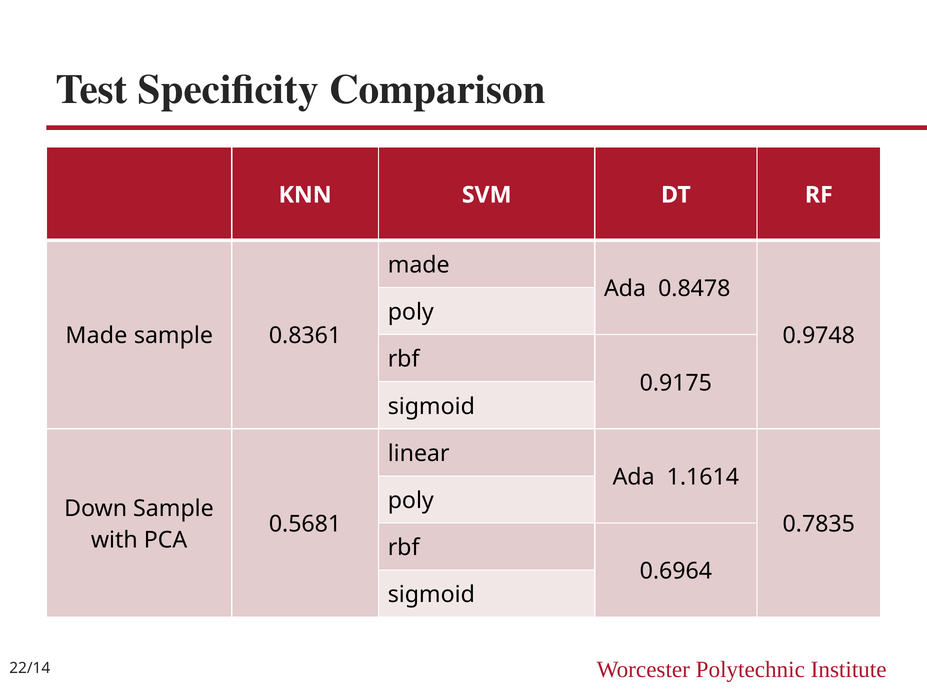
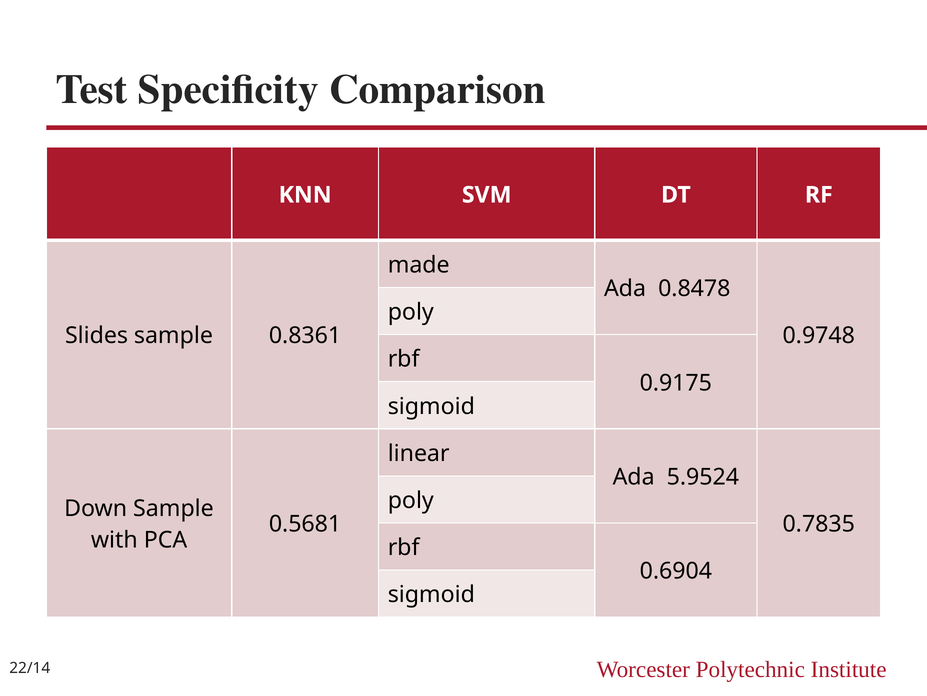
Made at (96, 335): Made -> Slides
1.1614: 1.1614 -> 5.9524
0.6964: 0.6964 -> 0.6904
